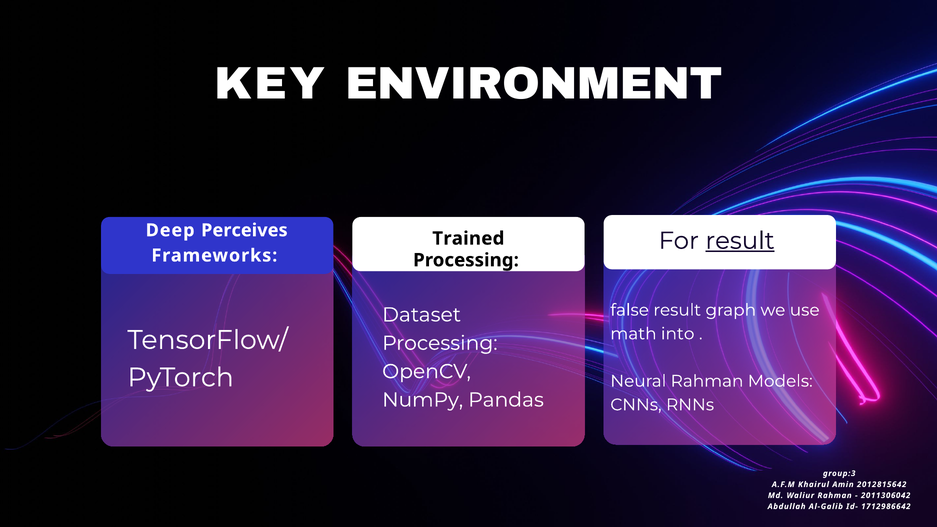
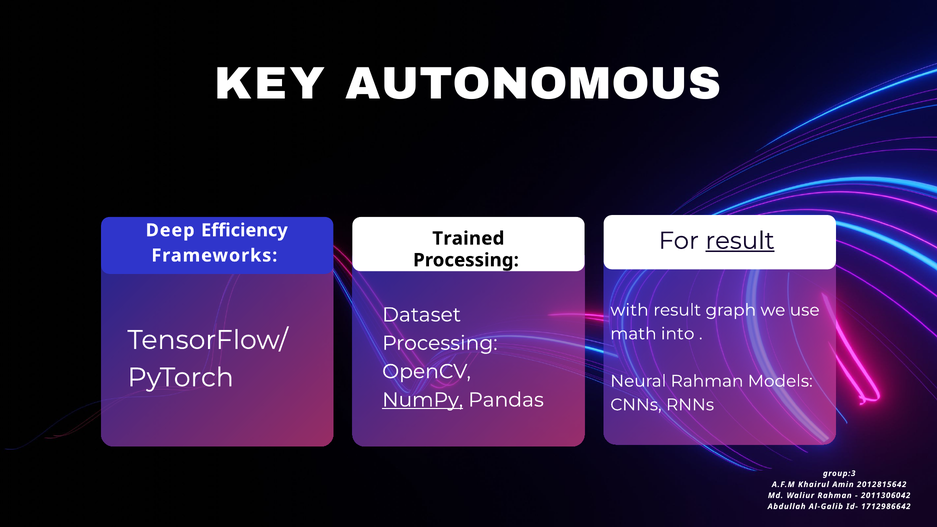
ENVIRONMENT: ENVIRONMENT -> AUTONOMOUS
Perceives: Perceives -> Efficiency
false: false -> with
NumPy underline: none -> present
